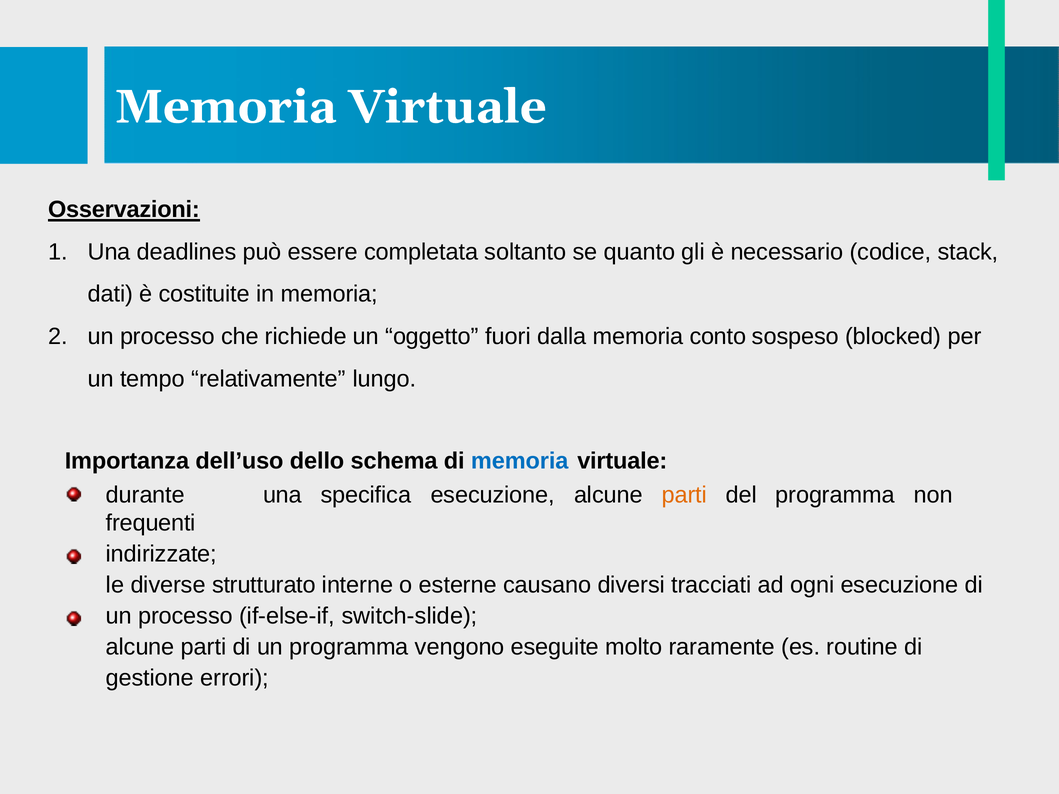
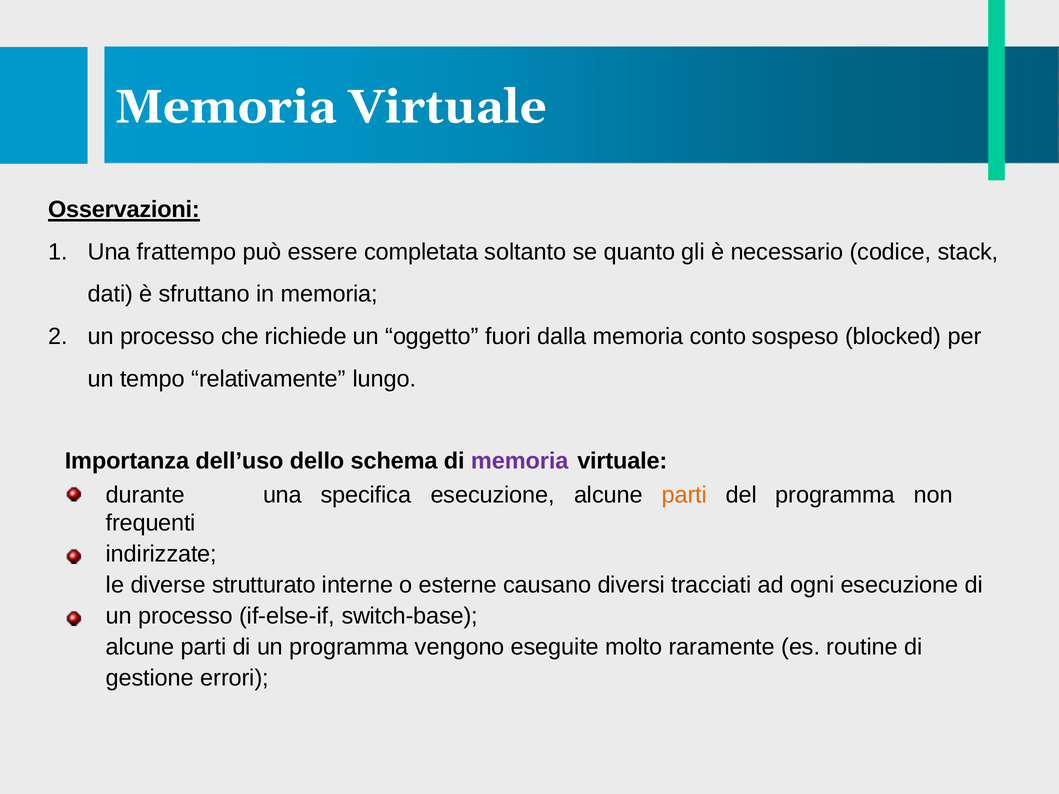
deadlines: deadlines -> frattempo
costituite: costituite -> sfruttano
memoria at (520, 461) colour: blue -> purple
switch-slide: switch-slide -> switch-base
